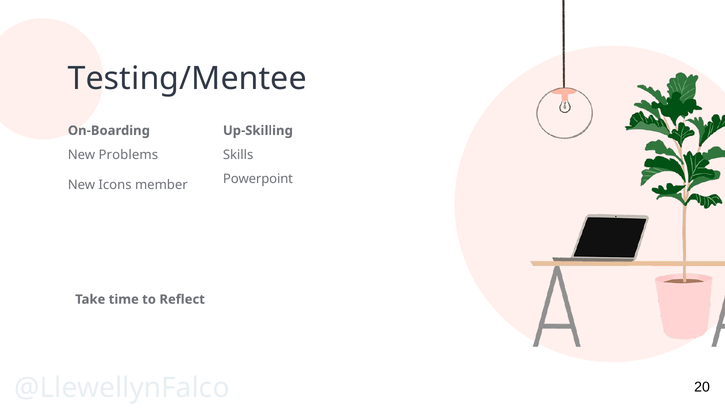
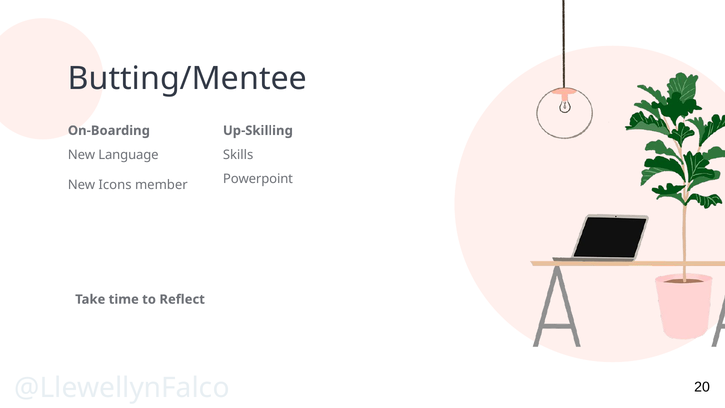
Testing/Mentee: Testing/Mentee -> Butting/Mentee
Problems: Problems -> Language
